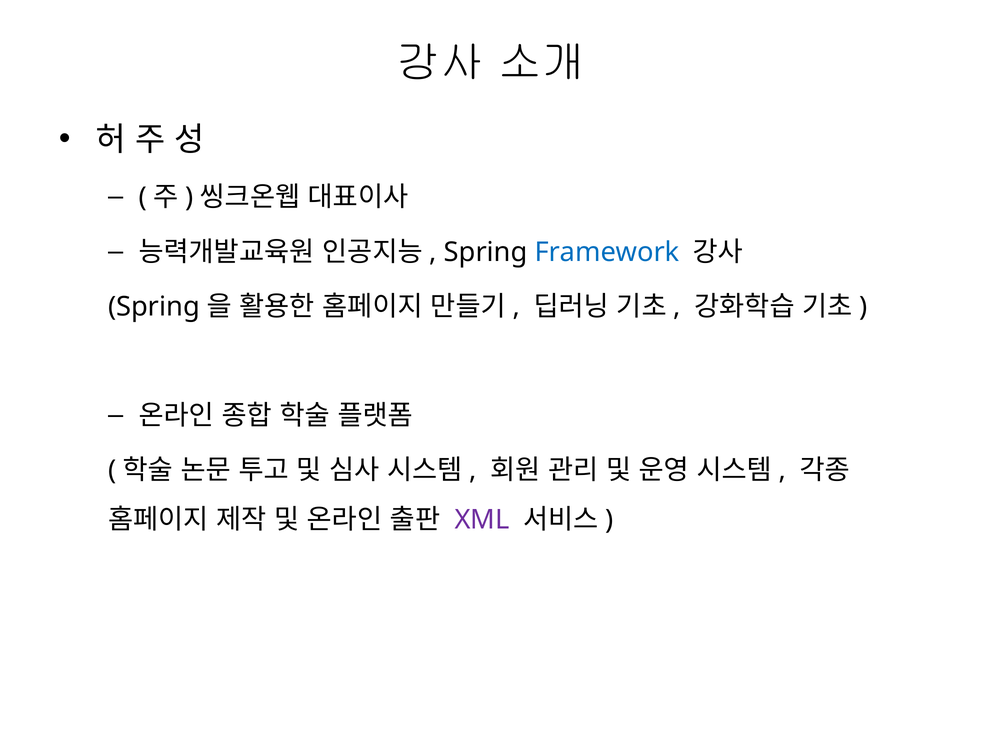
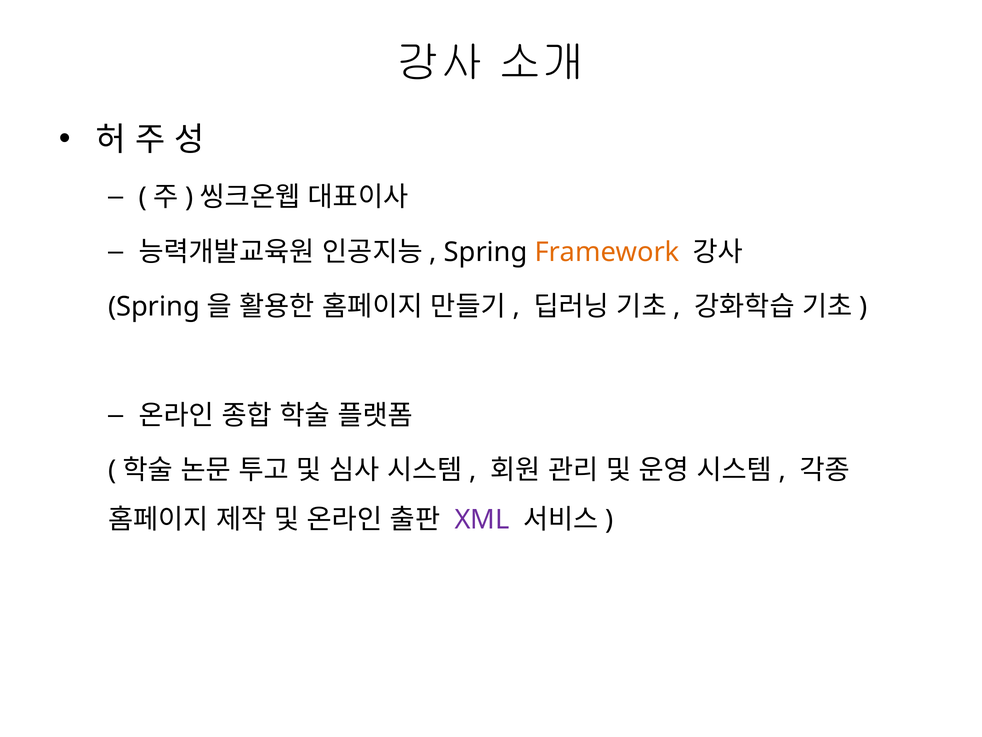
Framework colour: blue -> orange
